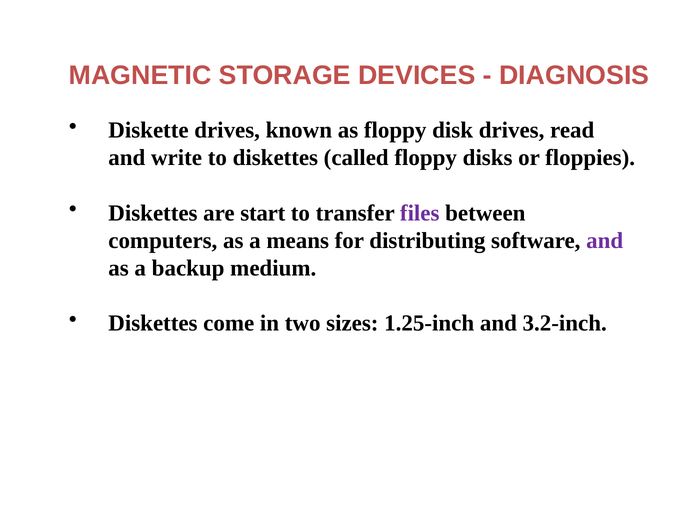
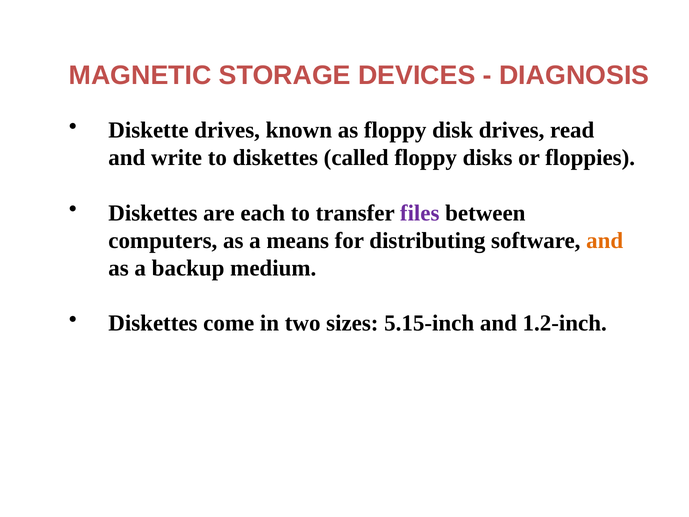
start: start -> each
and at (605, 240) colour: purple -> orange
1.25-inch: 1.25-inch -> 5.15-inch
3.2-inch: 3.2-inch -> 1.2-inch
